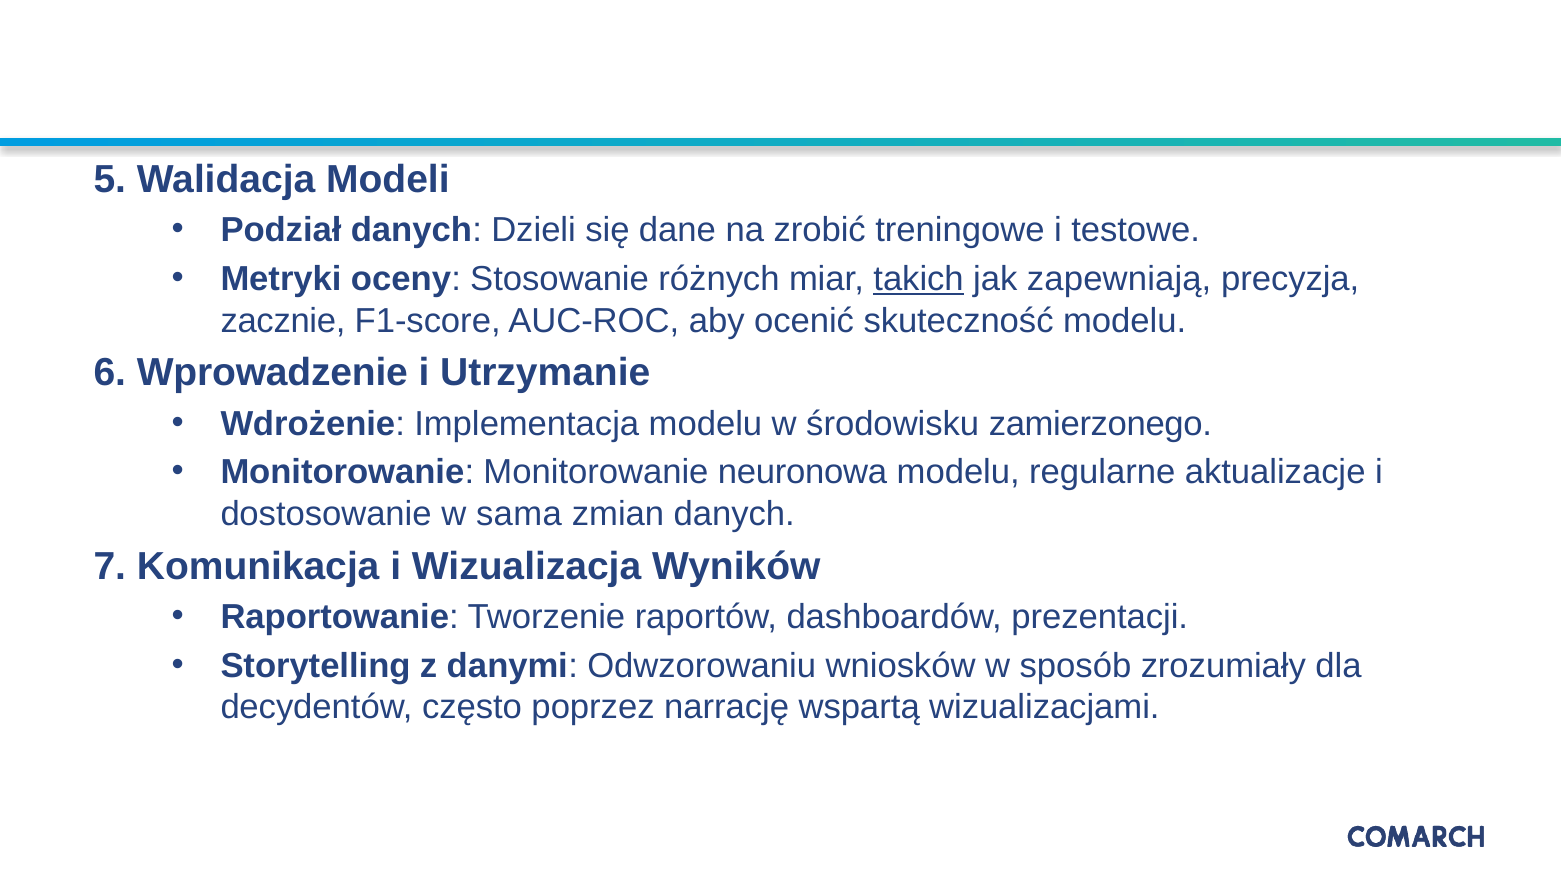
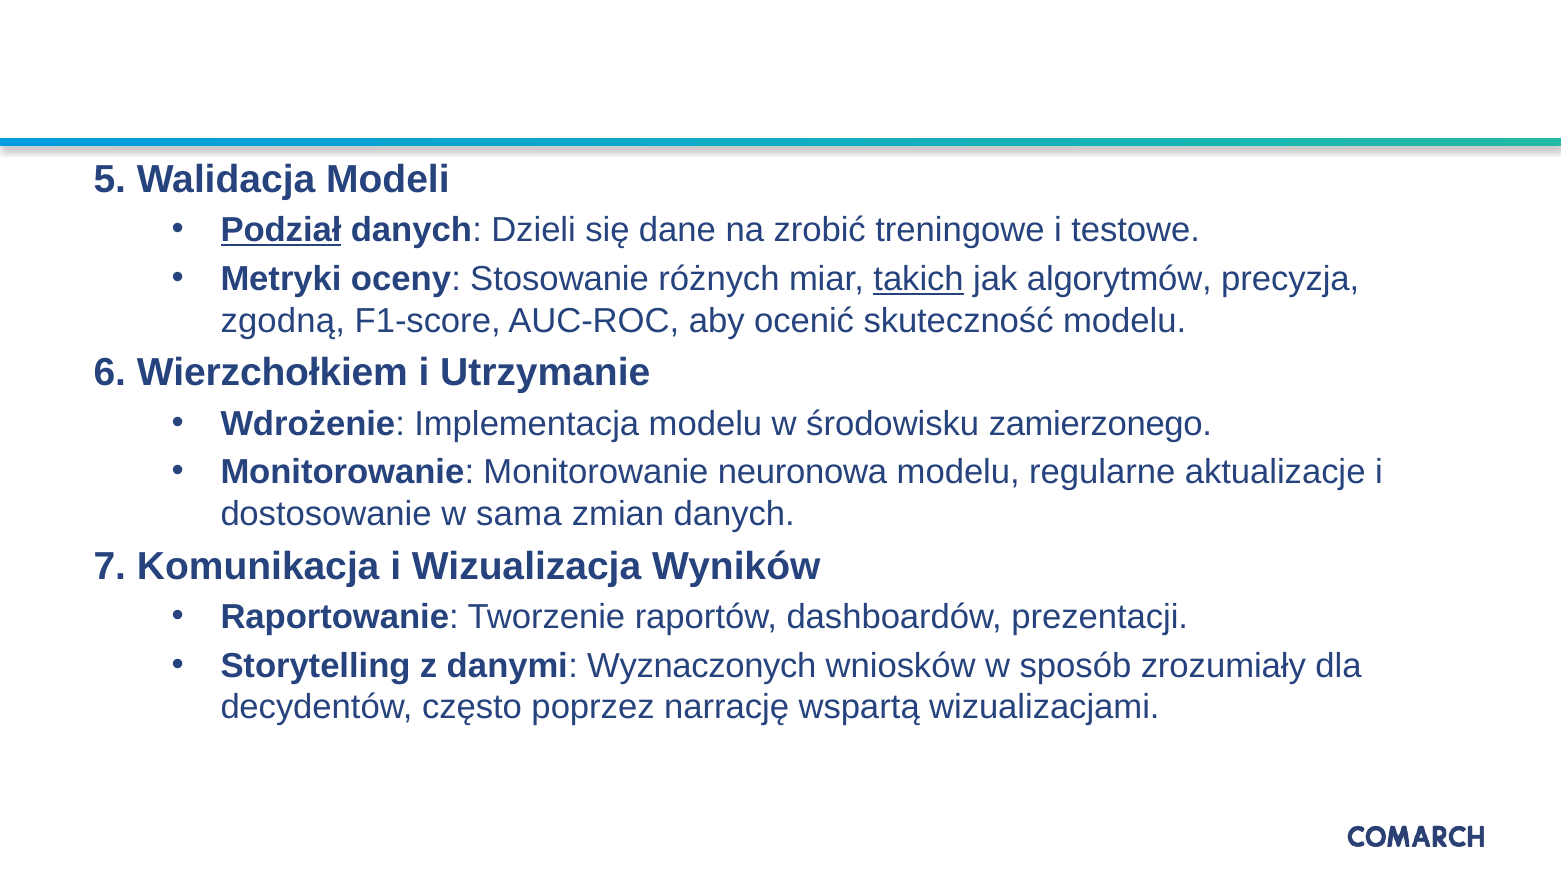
Podział underline: none -> present
zapewniają: zapewniają -> algorytmów
zacznie: zacznie -> zgodną
Wprowadzenie: Wprowadzenie -> Wierzchołkiem
Odwzorowaniu: Odwzorowaniu -> Wyznaczonych
